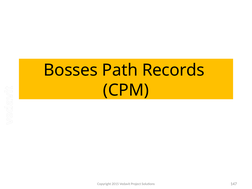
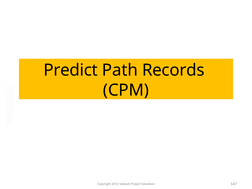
Bosses: Bosses -> Predict
